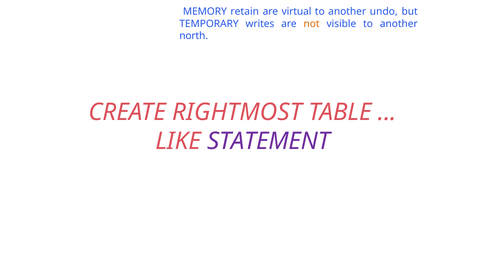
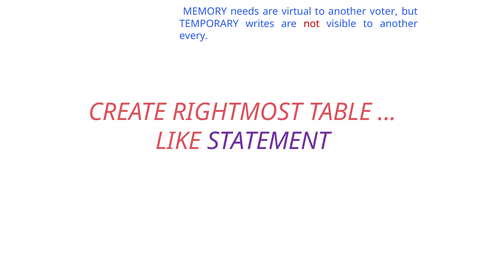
retain: retain -> needs
undo: undo -> voter
not colour: orange -> red
north: north -> every
